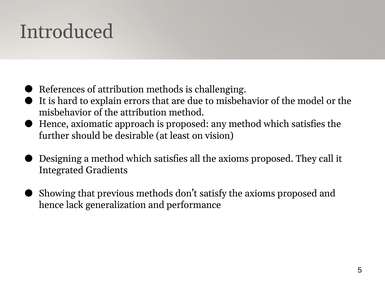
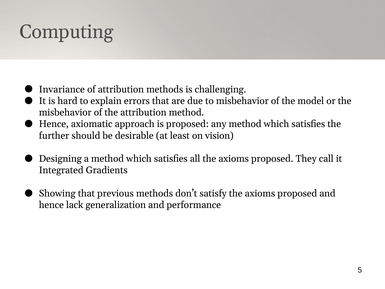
Introduced: Introduced -> Computing
References: References -> Invariance
